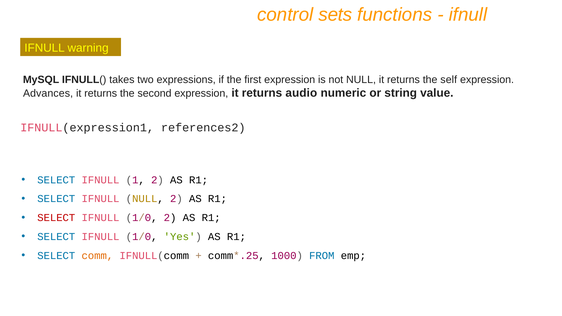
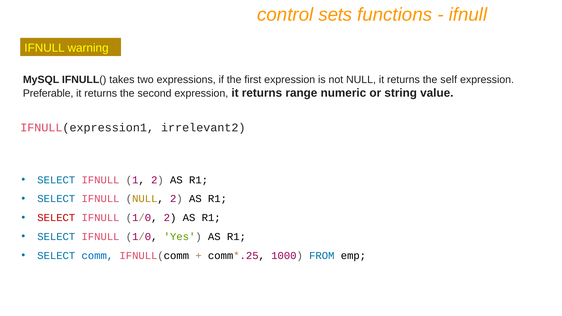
Advances: Advances -> Preferable
audio: audio -> range
references2: references2 -> irrelevant2
comm colour: orange -> blue
